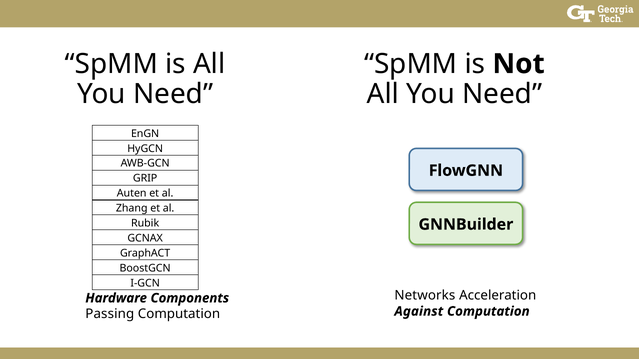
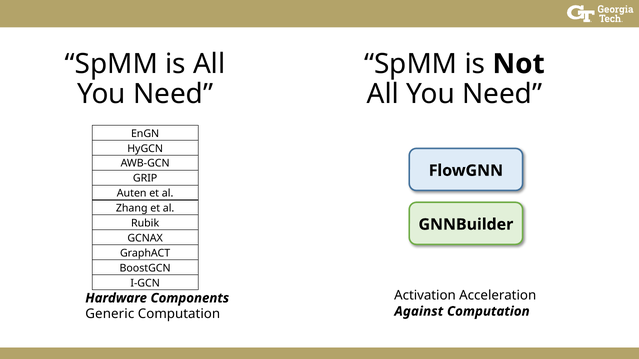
Networks: Networks -> Activation
Passing: Passing -> Generic
